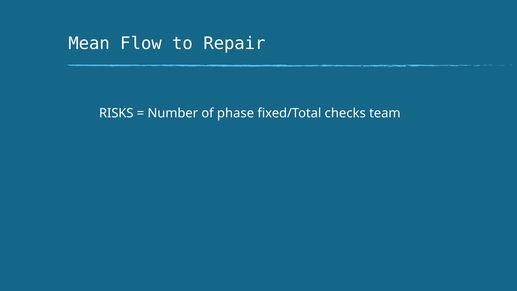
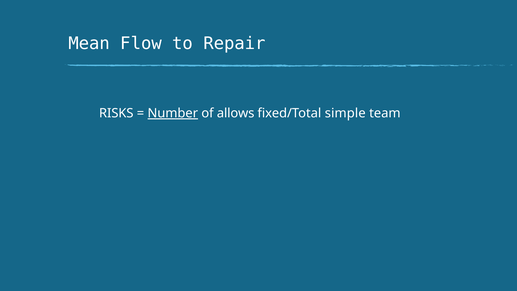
Number underline: none -> present
phase: phase -> allows
checks: checks -> simple
